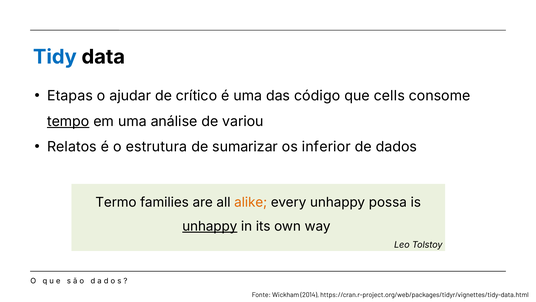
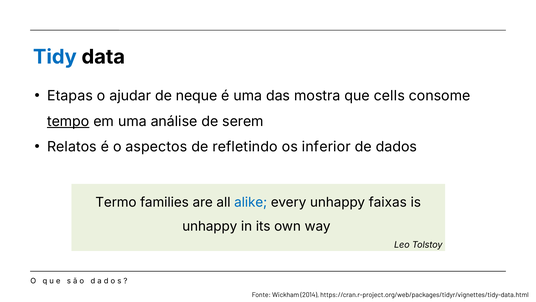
crítico: crítico -> neque
código: código -> mostra
variou: variou -> serem
estrutura: estrutura -> aspectos
sumarizar: sumarizar -> refletindo
alike colour: orange -> blue
possa: possa -> faixas
unhappy at (210, 226) underline: present -> none
